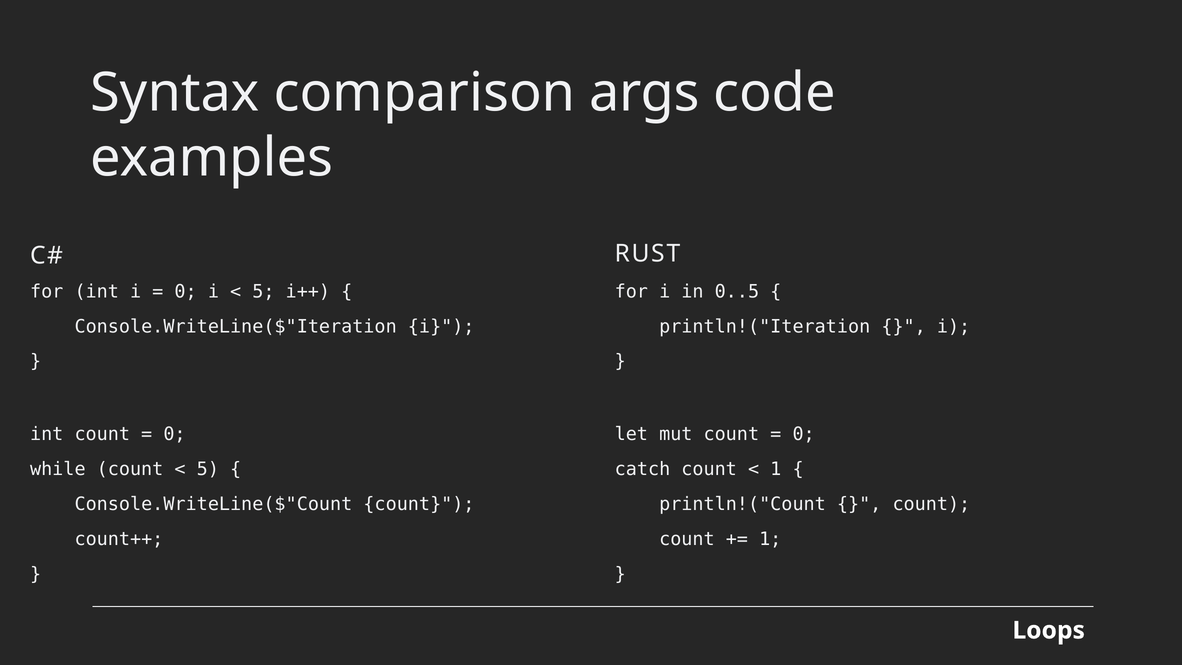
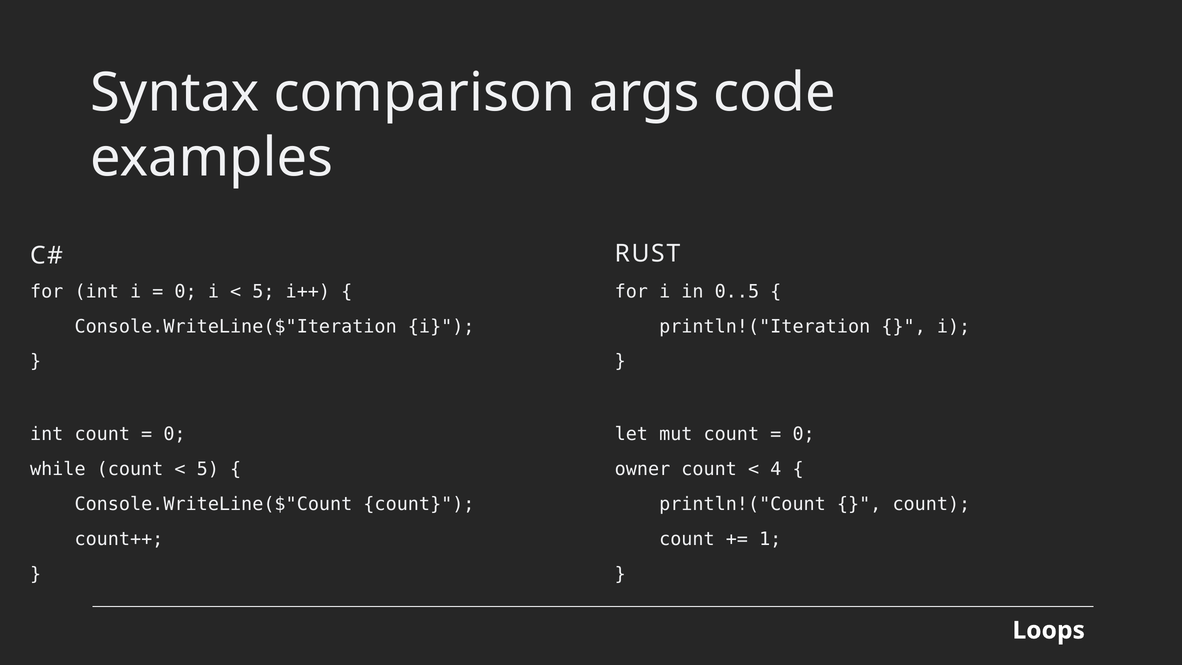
catch: catch -> owner
1 at (776, 469): 1 -> 4
